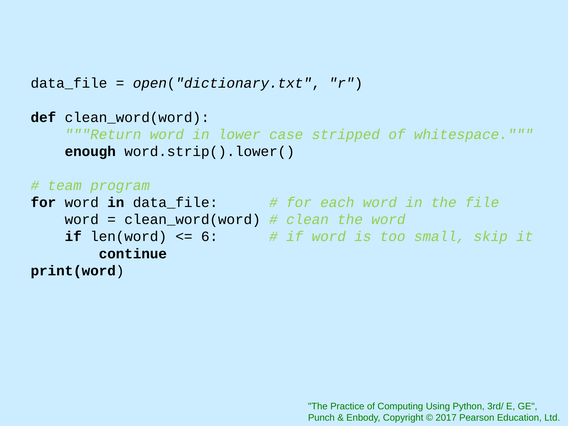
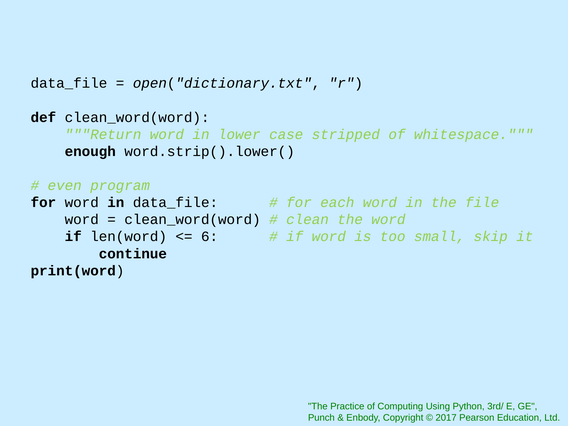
team: team -> even
